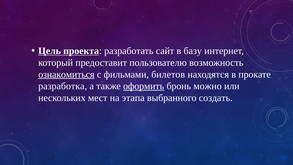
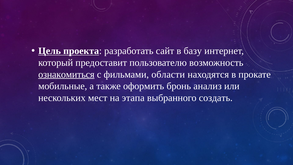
билетов: билетов -> области
разработка: разработка -> мобильные
оформить underline: present -> none
можно: можно -> анализ
